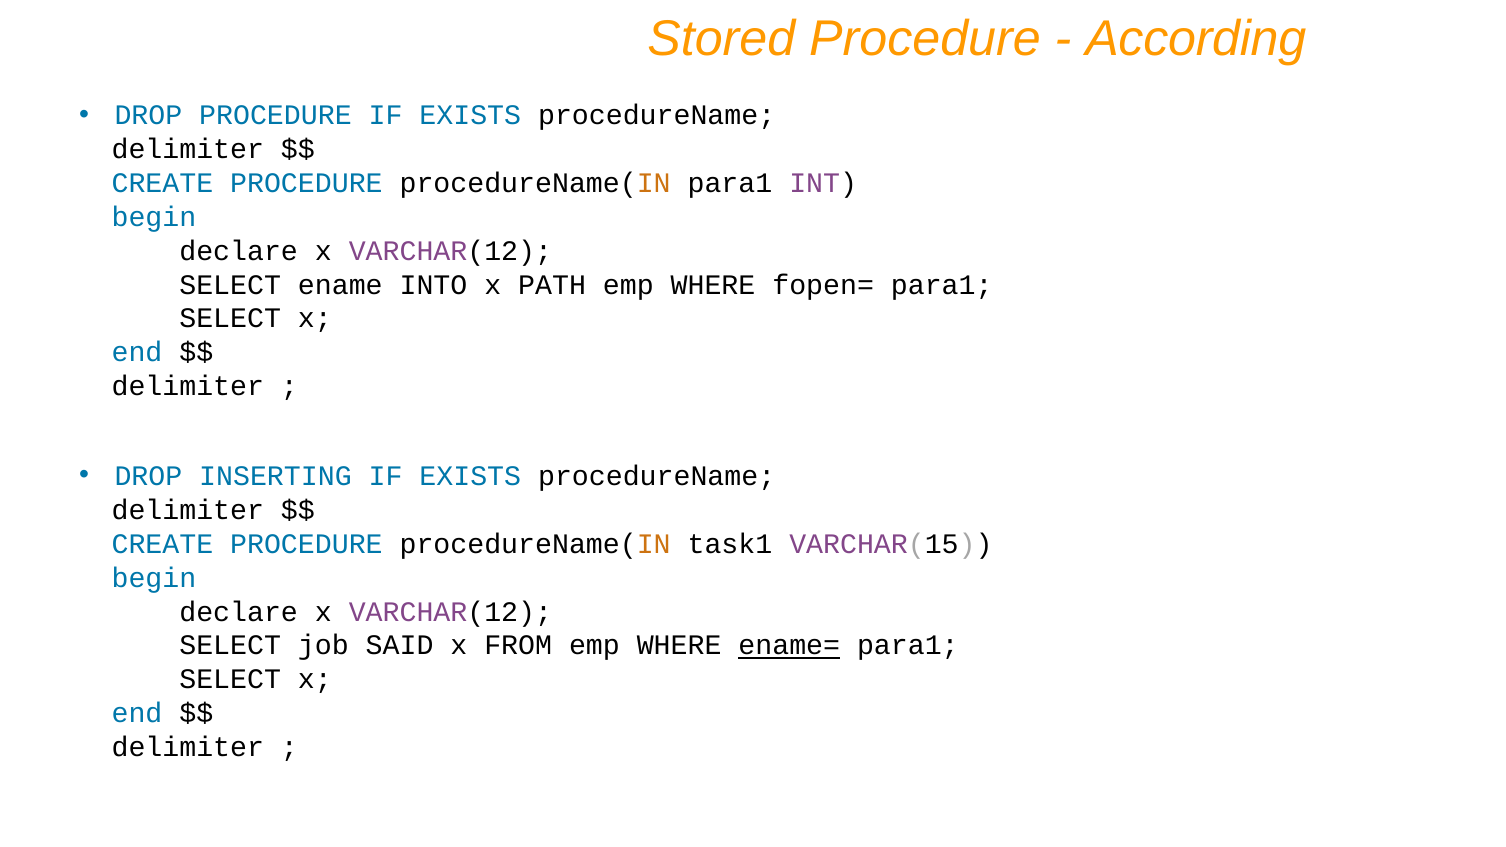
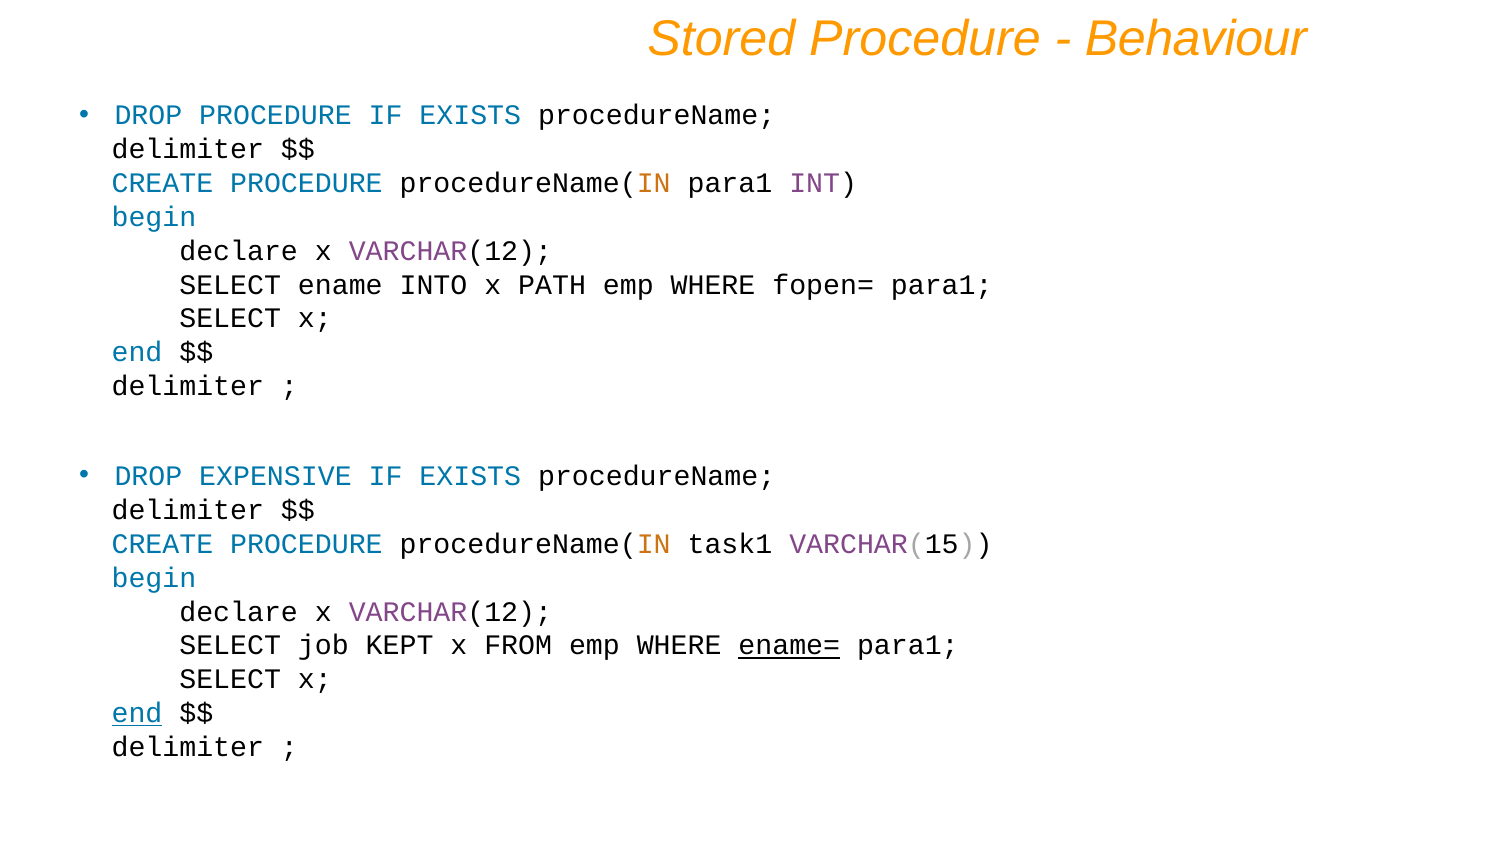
According: According -> Behaviour
INSERTING: INSERTING -> EXPENSIVE
SAID: SAID -> KEPT
end at (137, 713) underline: none -> present
